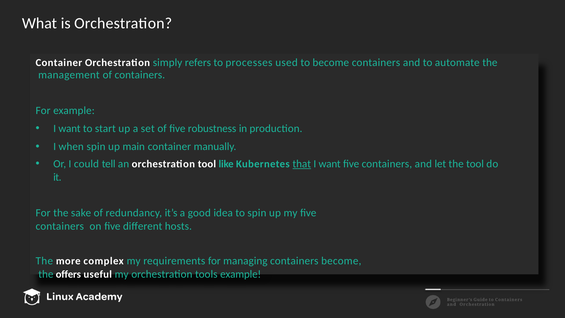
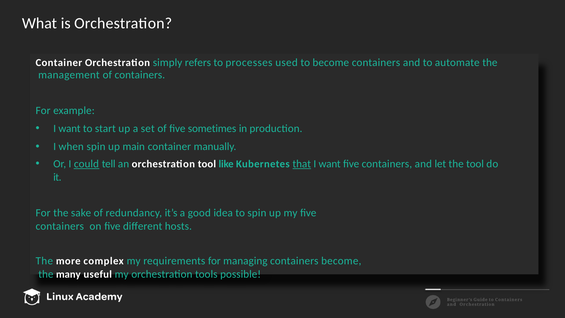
robustness: robustness -> sometimes
could underline: none -> present
offers: offers -> many
tools example: example -> possible
